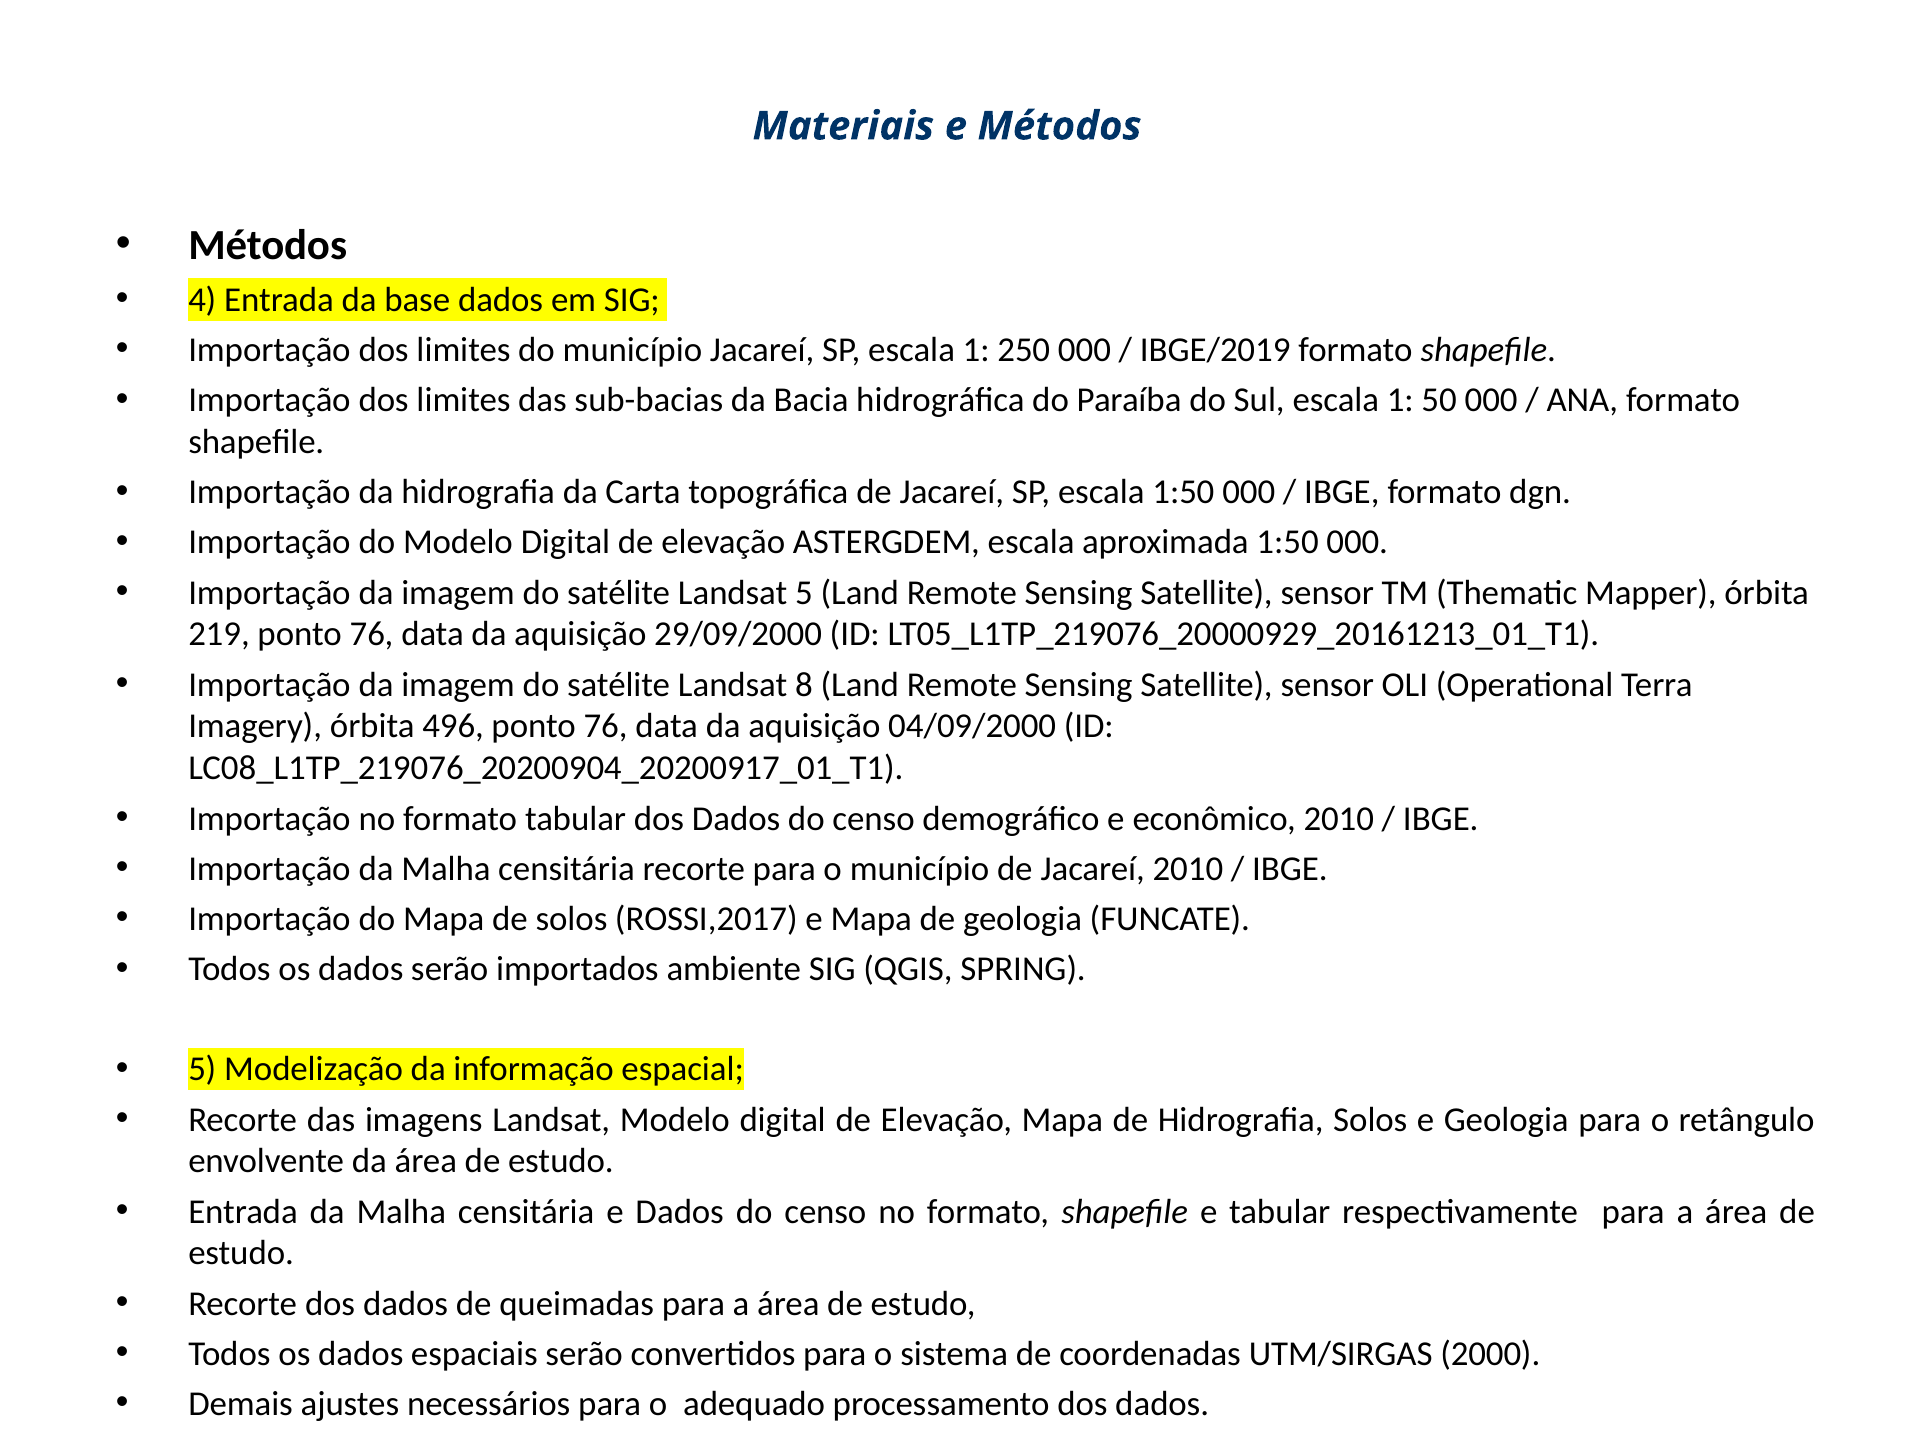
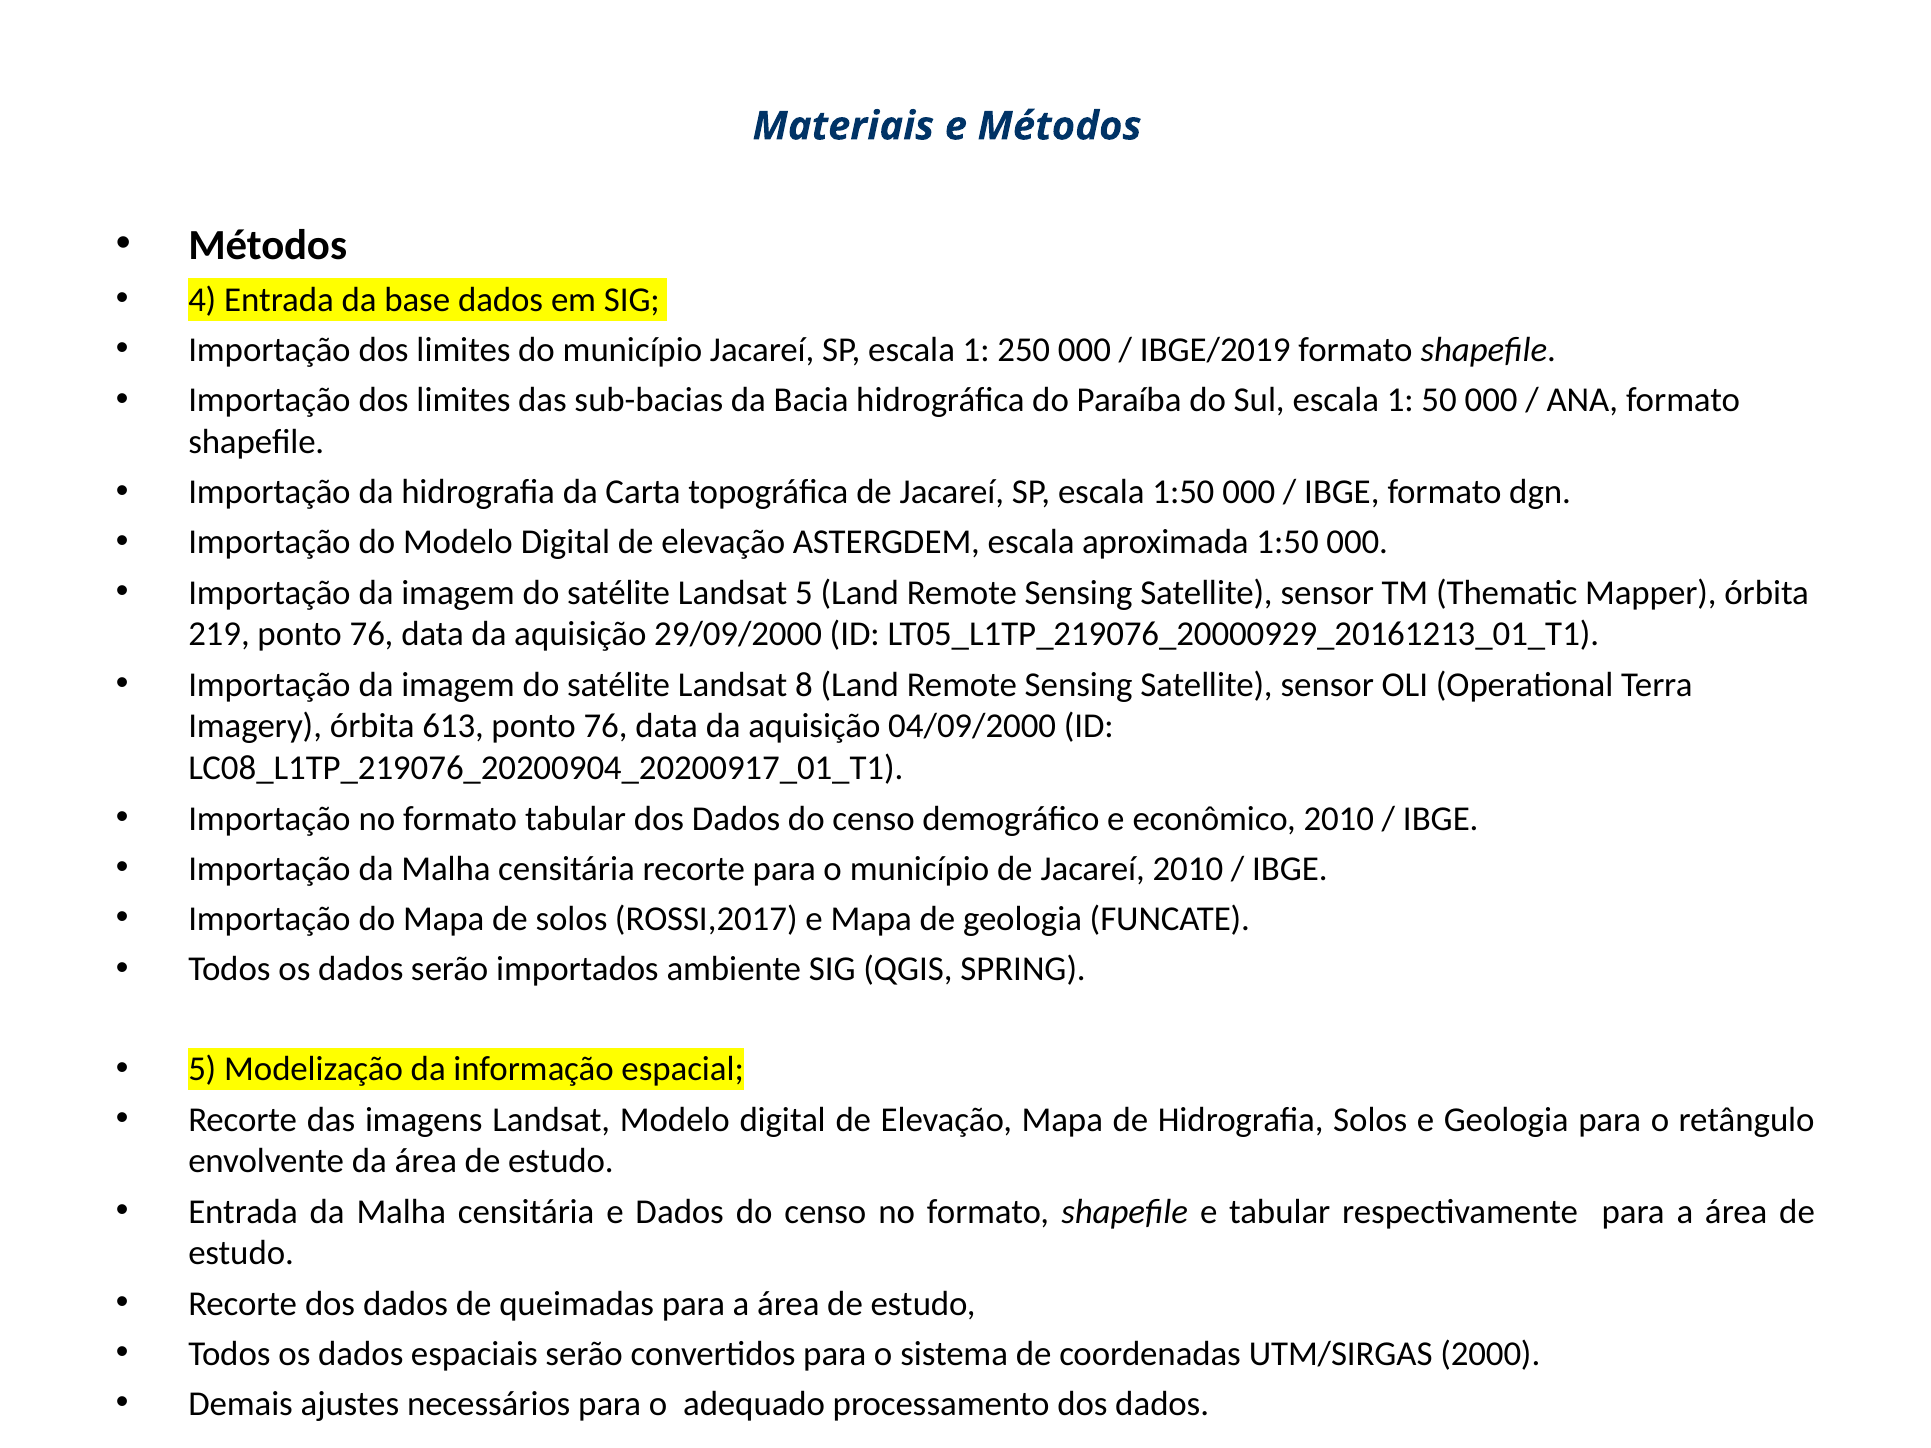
496: 496 -> 613
